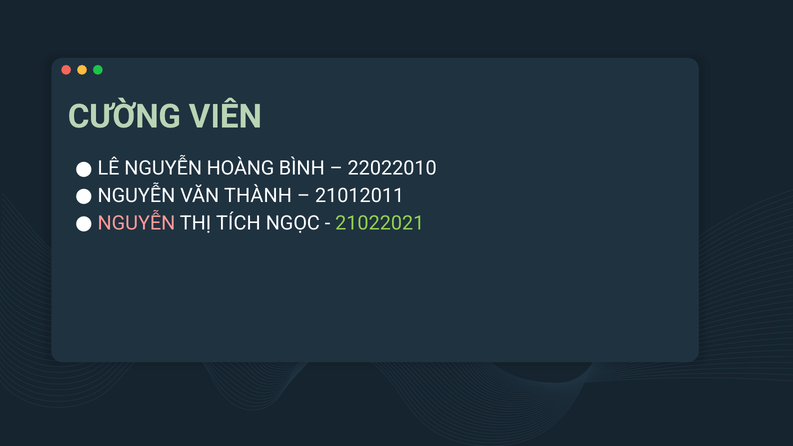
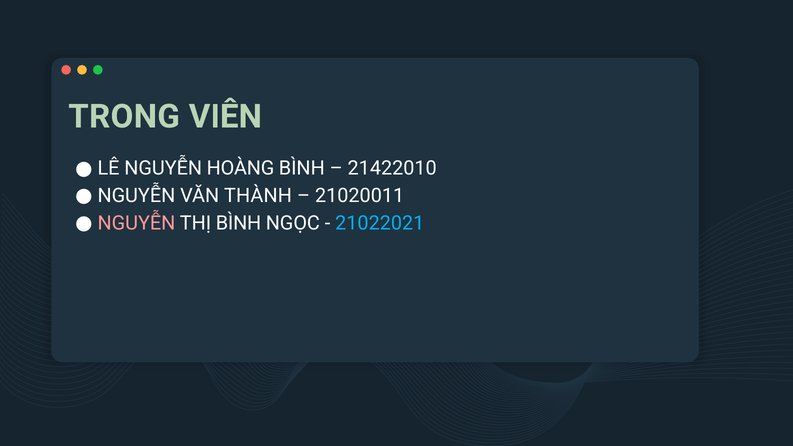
CƯỜNG: CƯỜNG -> TRONG
22022010: 22022010 -> 21422010
21012011: 21012011 -> 21020011
THỊ TÍCH: TÍCH -> BÌNH
21022021 colour: light green -> light blue
